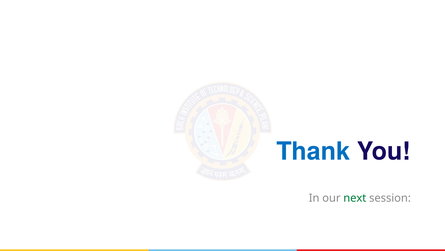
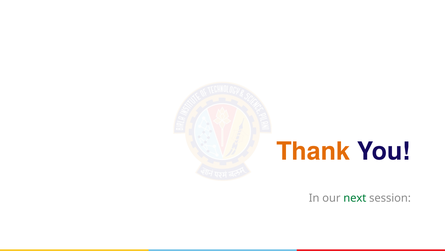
Thank colour: blue -> orange
